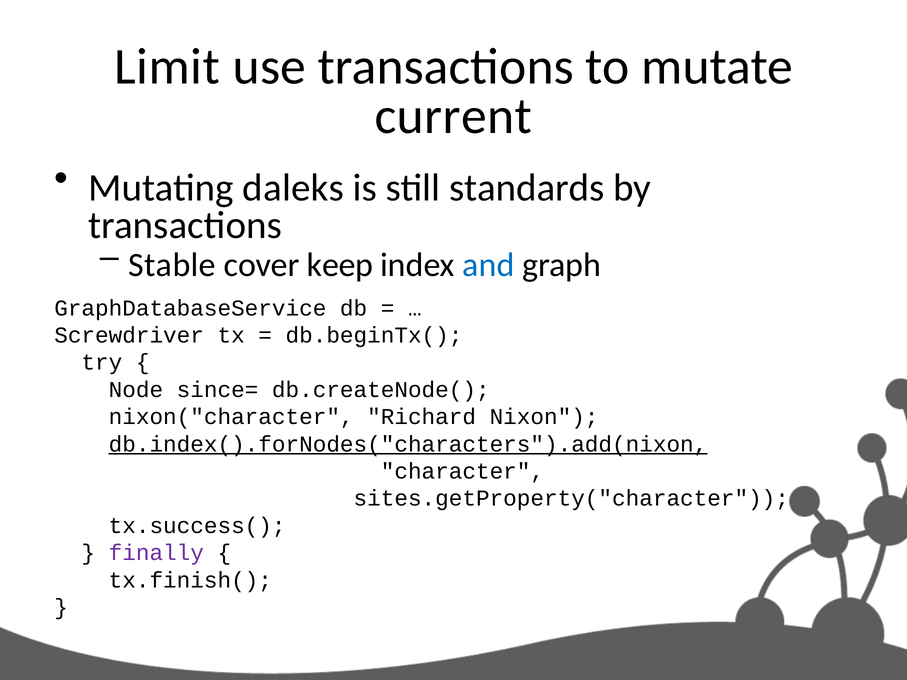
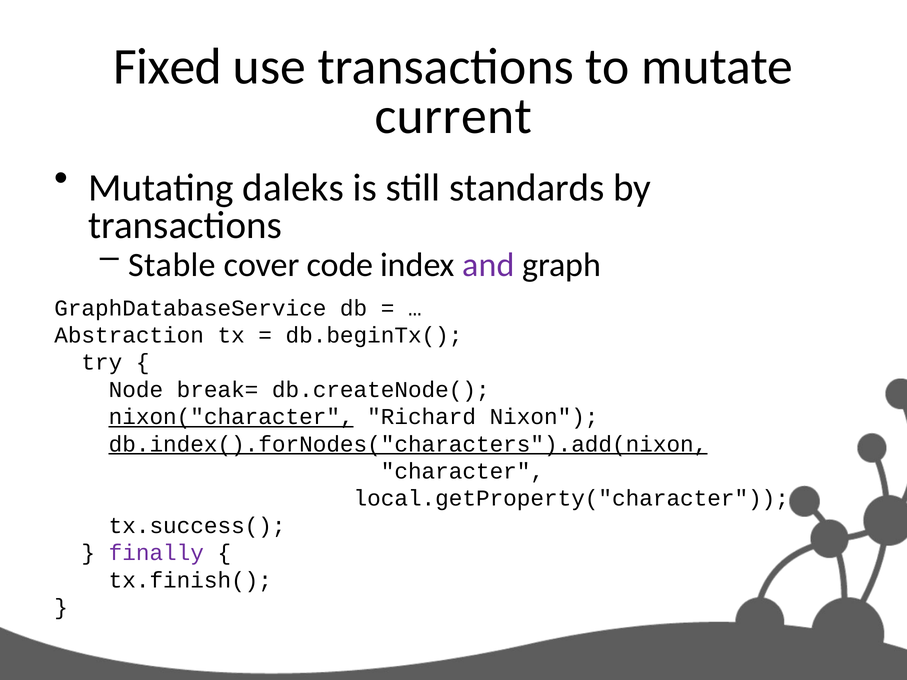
Limit: Limit -> Fixed
keep: keep -> code
and colour: blue -> purple
Screwdriver: Screwdriver -> Abstraction
since=: since= -> break=
nixon("character underline: none -> present
sites.getProperty("character: sites.getProperty("character -> local.getProperty("character
